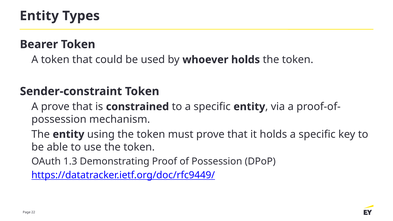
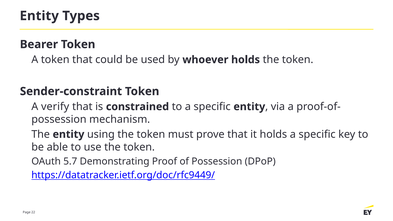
A prove: prove -> verify
1.3: 1.3 -> 5.7
